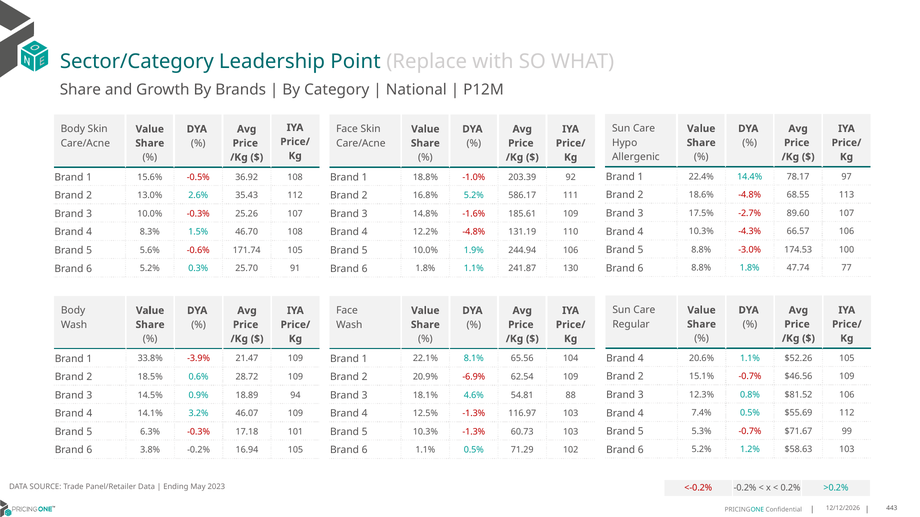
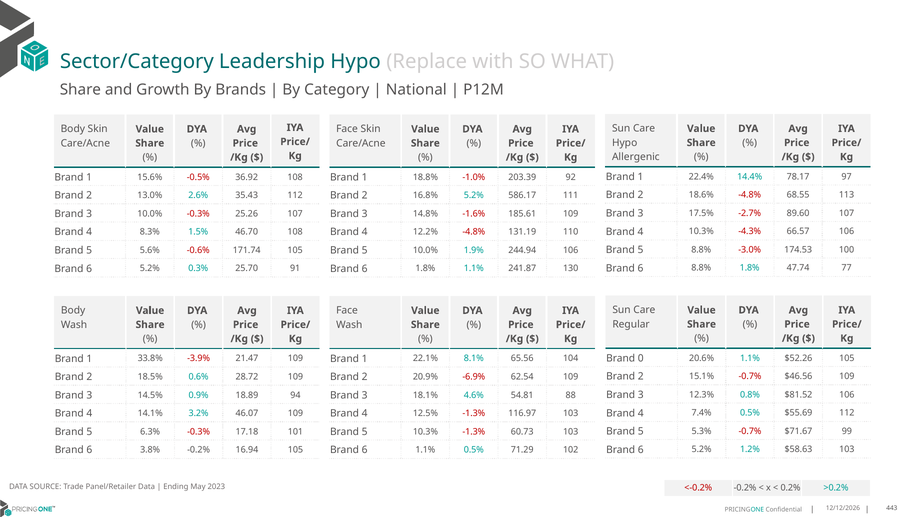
Leadership Point: Point -> Hypo
4 at (641, 359): 4 -> 0
